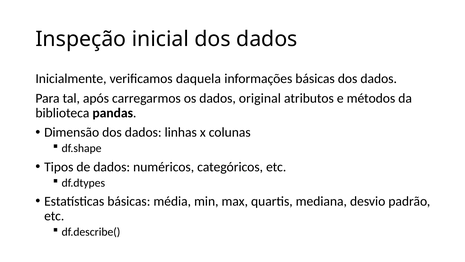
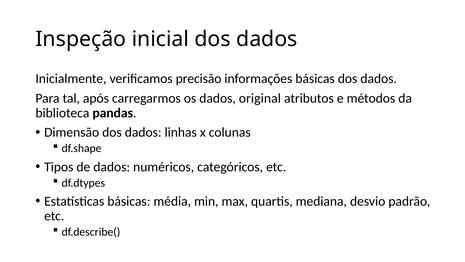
daquela: daquela -> precisão
